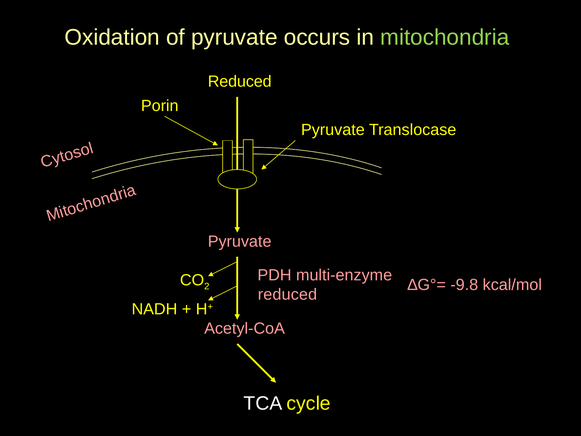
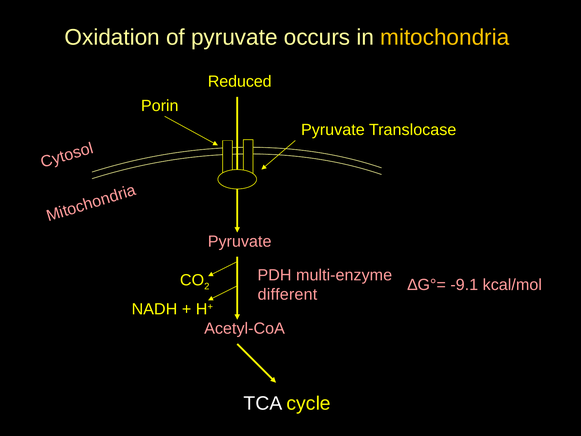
mitochondria colour: light green -> yellow
-9.8: -9.8 -> -9.1
reduced at (287, 294): reduced -> different
